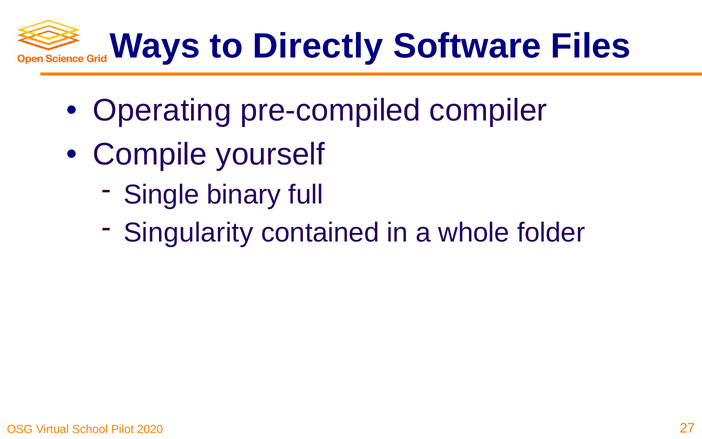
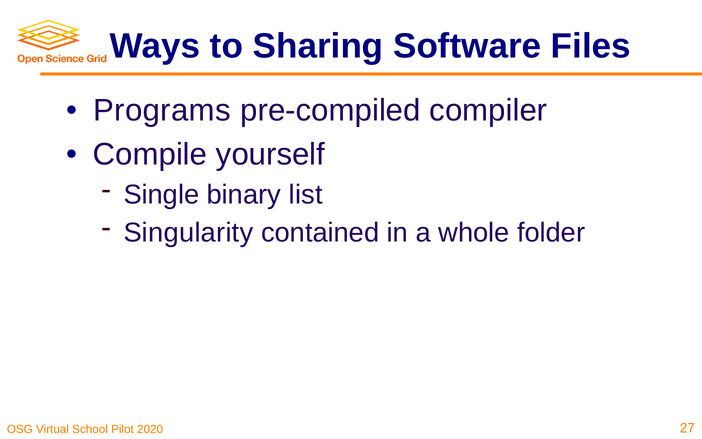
Directly: Directly -> Sharing
Operating: Operating -> Programs
full: full -> list
